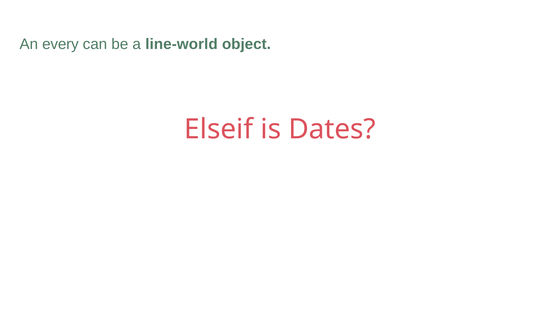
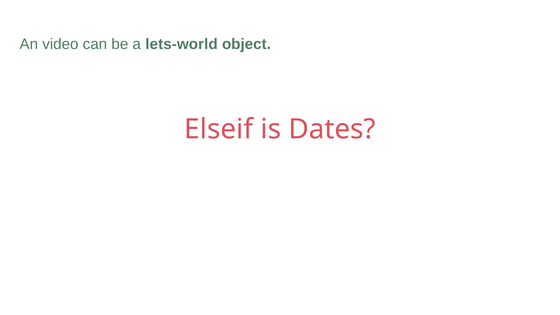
every: every -> video
line-world: line-world -> lets-world
